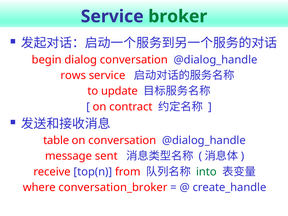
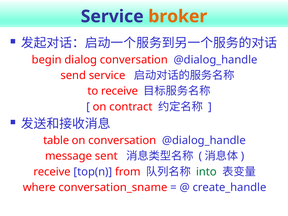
broker colour: green -> orange
rows: rows -> send
to update: update -> receive
conversation_broker: conversation_broker -> conversation_sname
